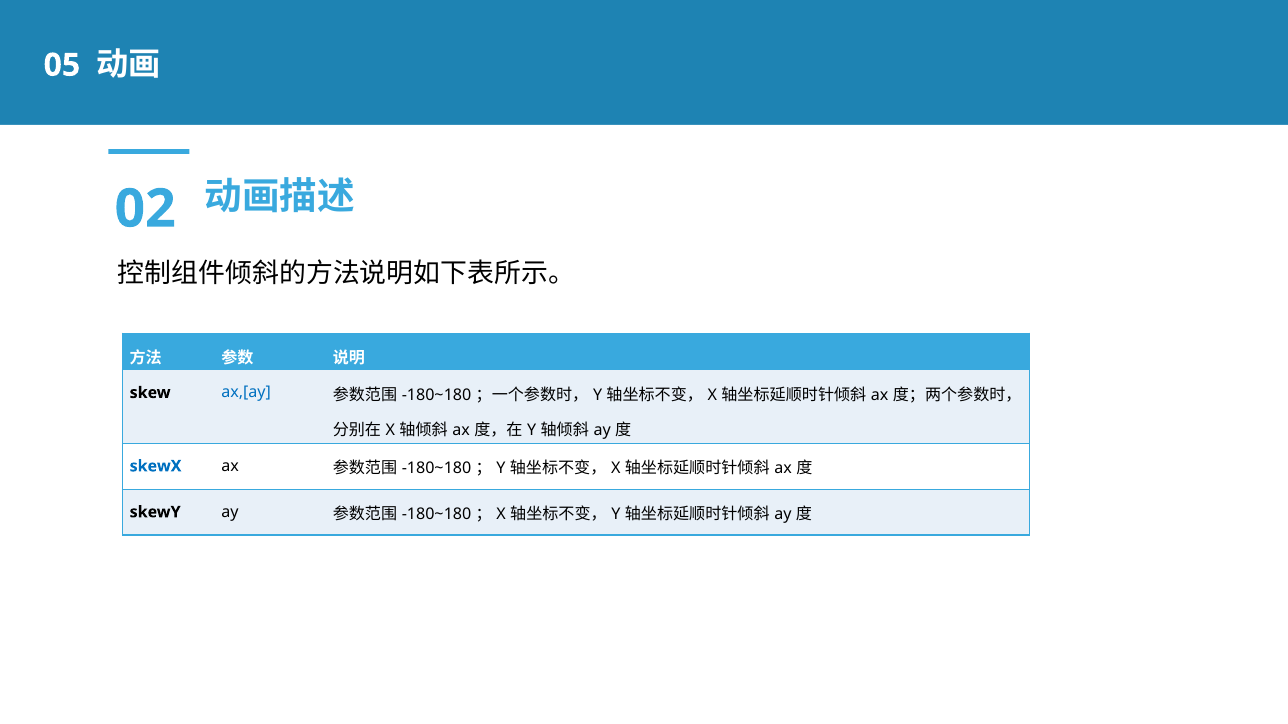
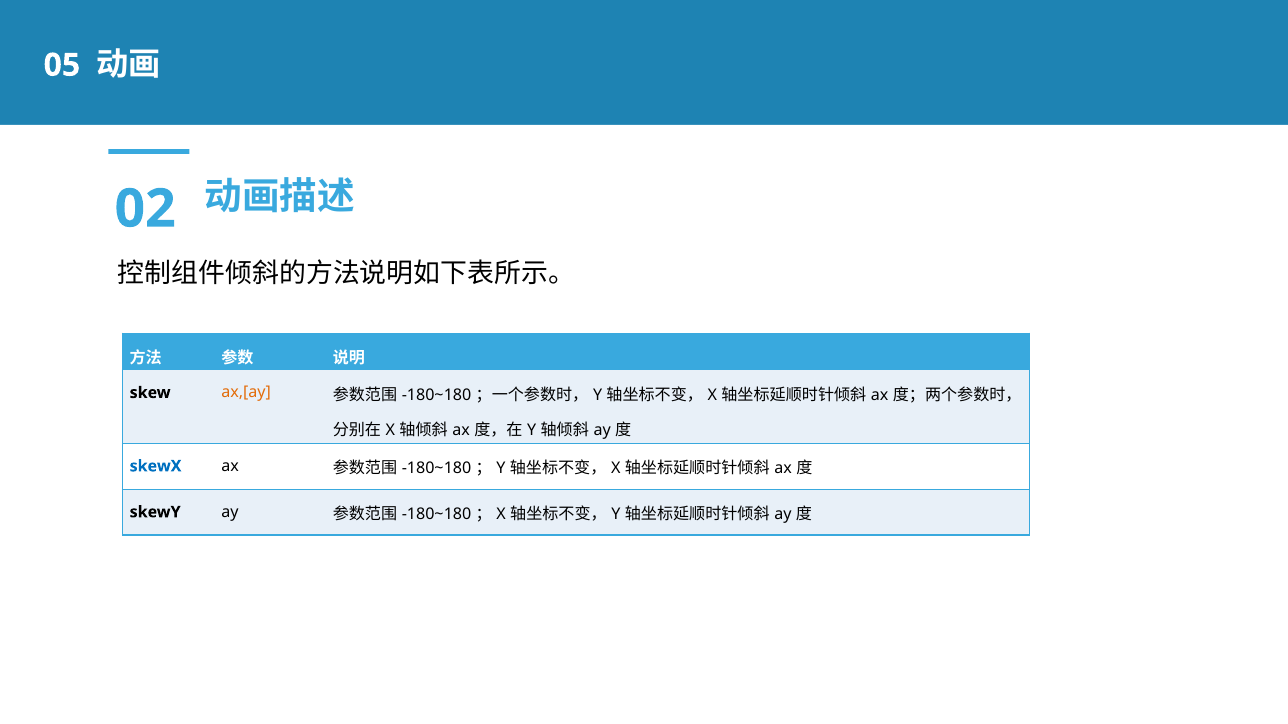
ax,[ay colour: blue -> orange
